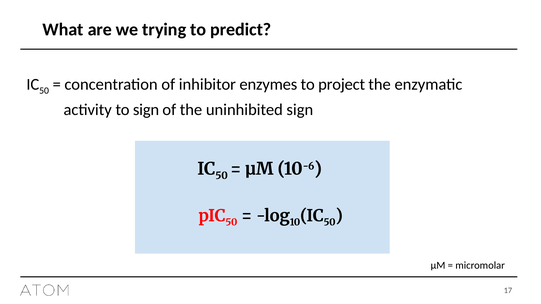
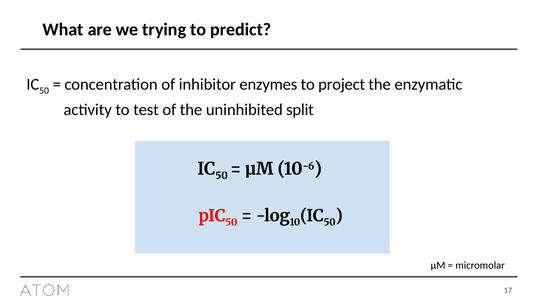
to sign: sign -> test
uninhibited sign: sign -> split
